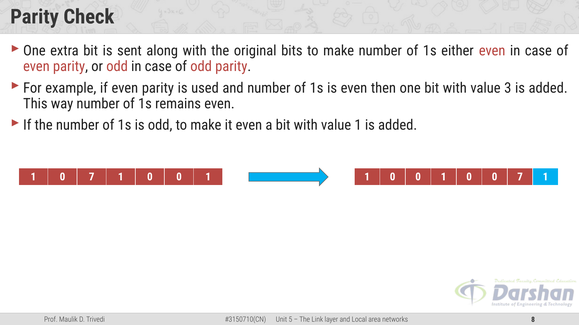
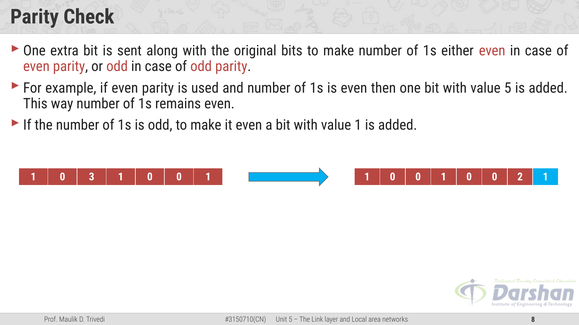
value 3: 3 -> 5
1 0 7: 7 -> 3
0 0 7: 7 -> 2
